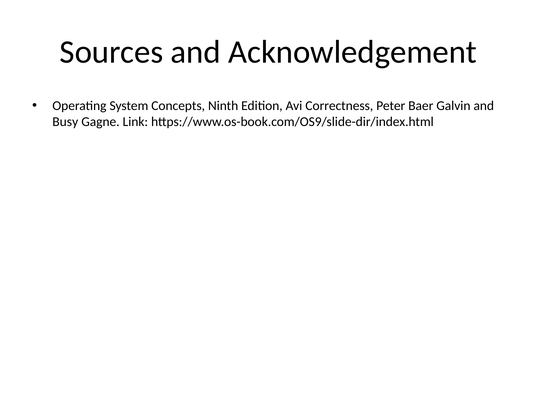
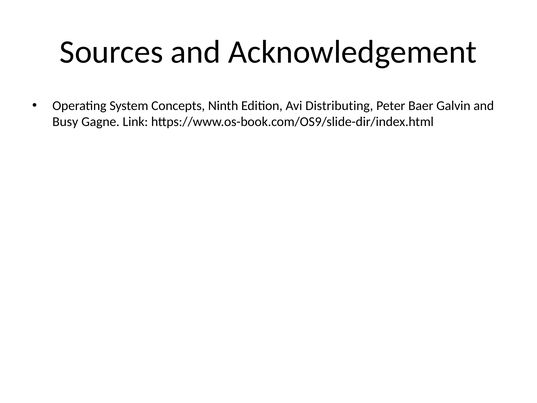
Correctness: Correctness -> Distributing
